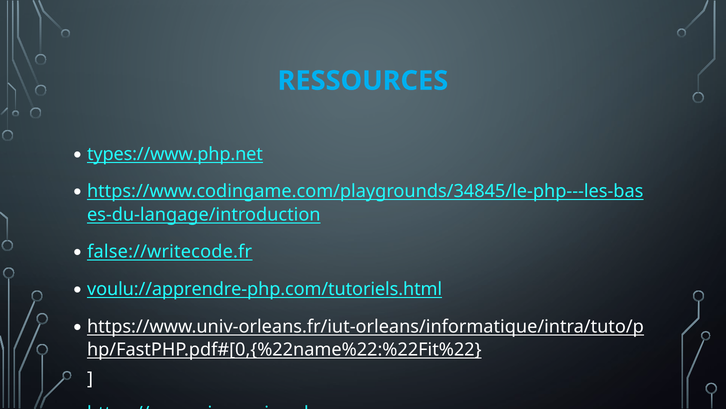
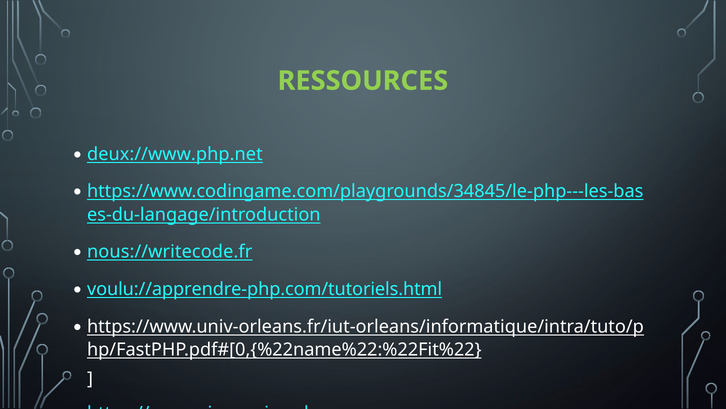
RESSOURCES colour: light blue -> light green
types://www.php.net: types://www.php.net -> deux://www.php.net
false://writecode.fr: false://writecode.fr -> nous://writecode.fr
